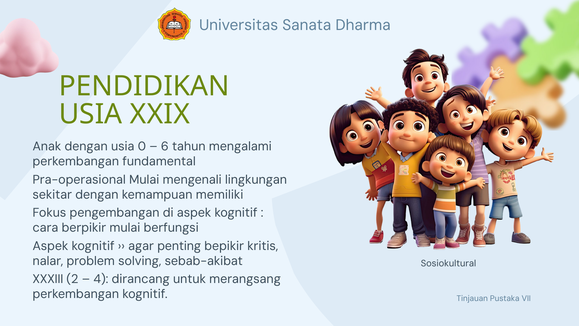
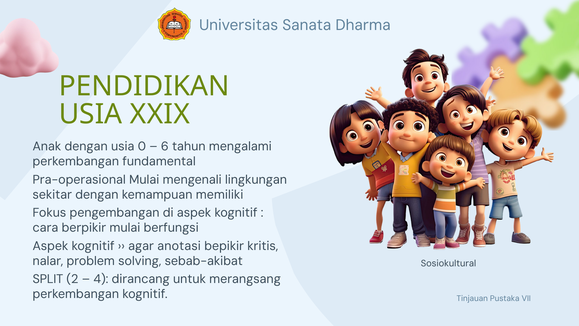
penting: penting -> anotasi
XXXIII: XXXIII -> SPLIT
